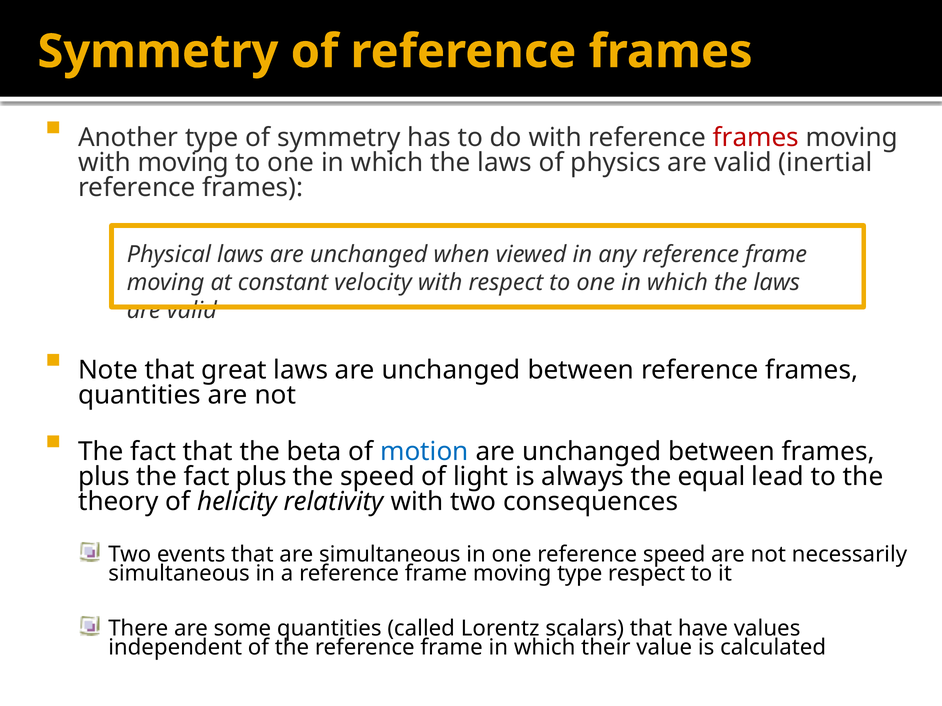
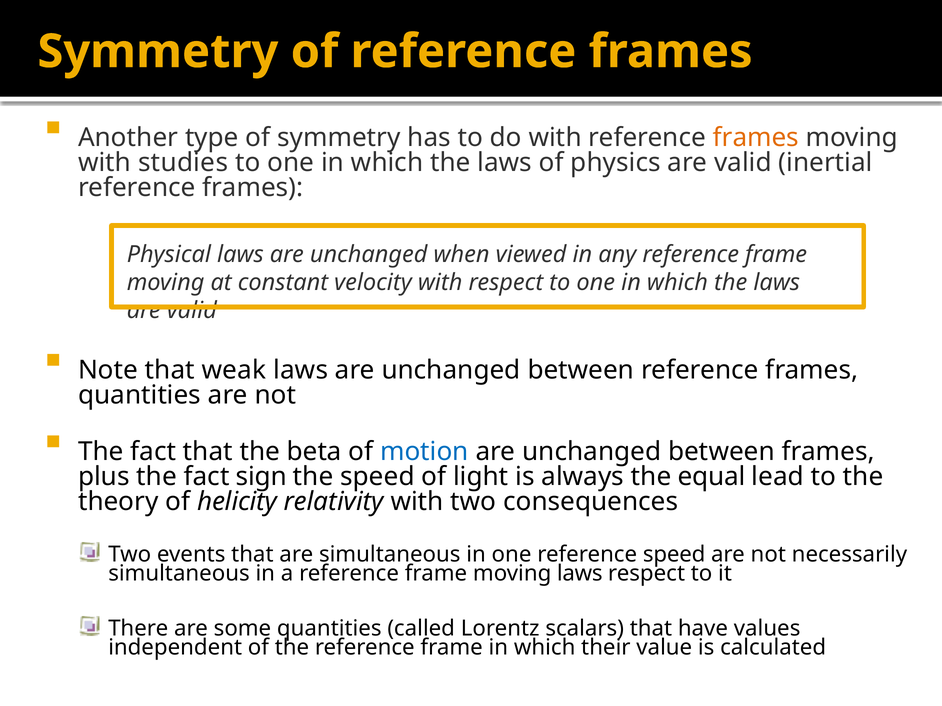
frames at (756, 138) colour: red -> orange
with moving: moving -> studies
great: great -> weak
fact plus: plus -> sign
moving type: type -> laws
